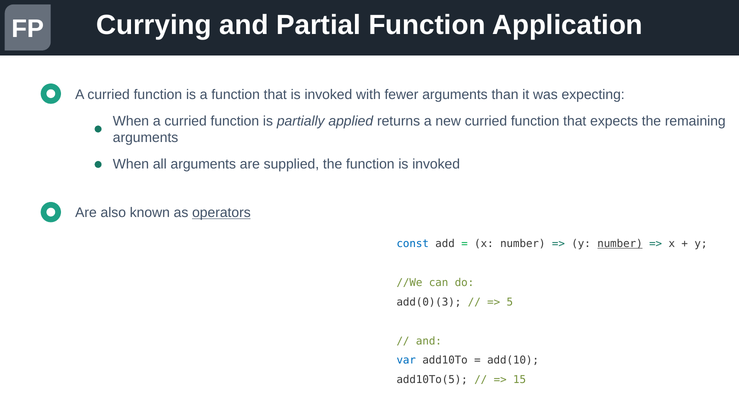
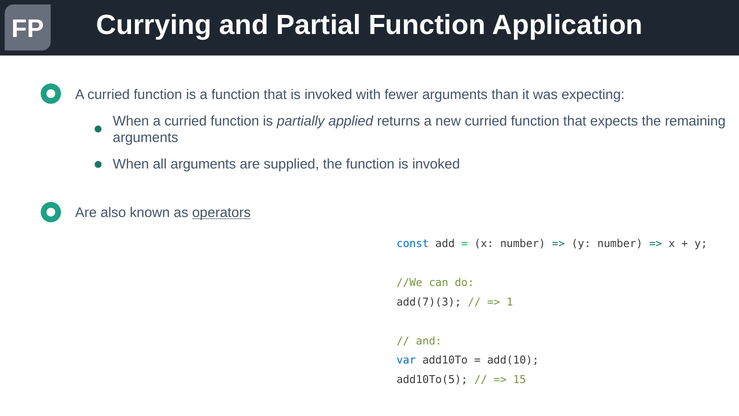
number at (620, 244) underline: present -> none
add(0)(3: add(0)(3 -> add(7)(3
5: 5 -> 1
